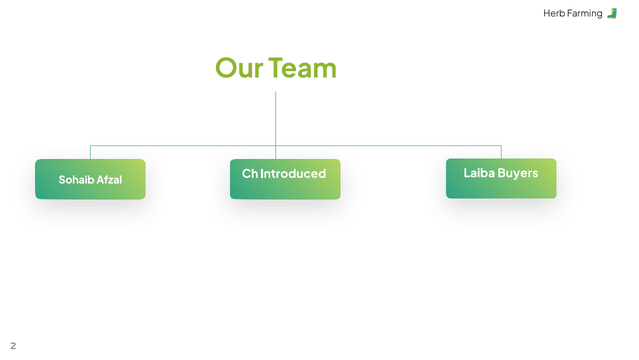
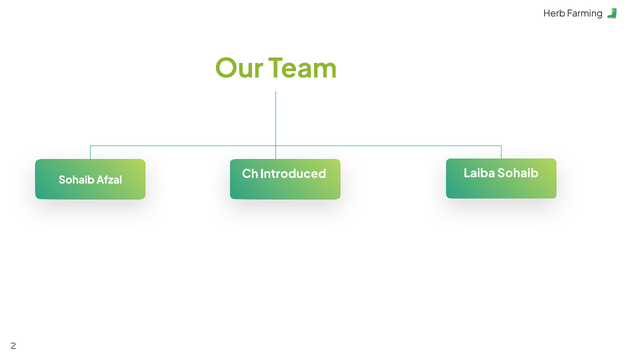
Laiba Buyers: Buyers -> Sohaib
